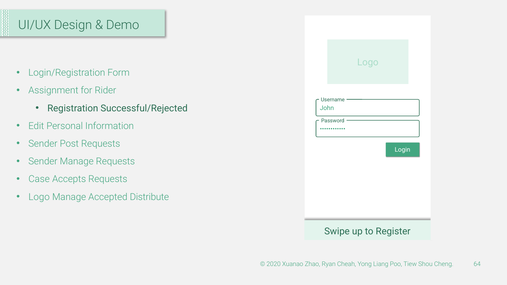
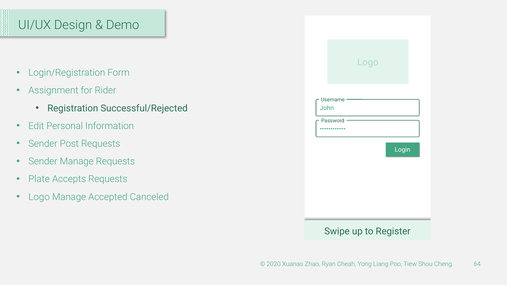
Case: Case -> Plate
Distribute: Distribute -> Canceled
